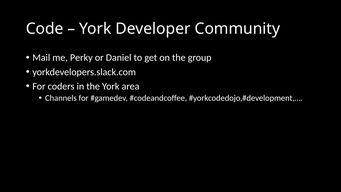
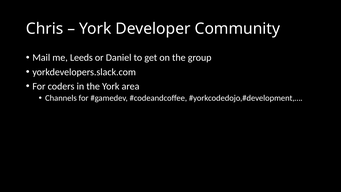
Code: Code -> Chris
Perky: Perky -> Leeds
